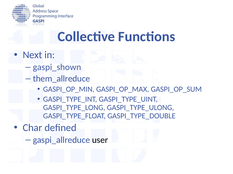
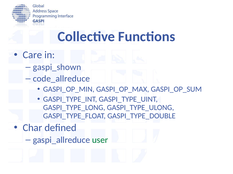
Next: Next -> Care
them_allreduce: them_allreduce -> code_allreduce
user colour: black -> green
